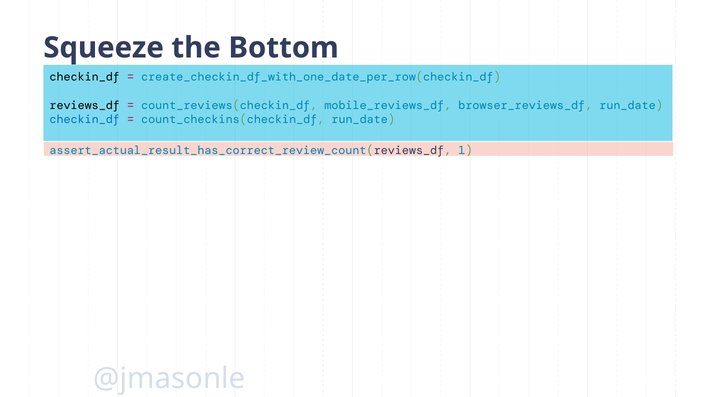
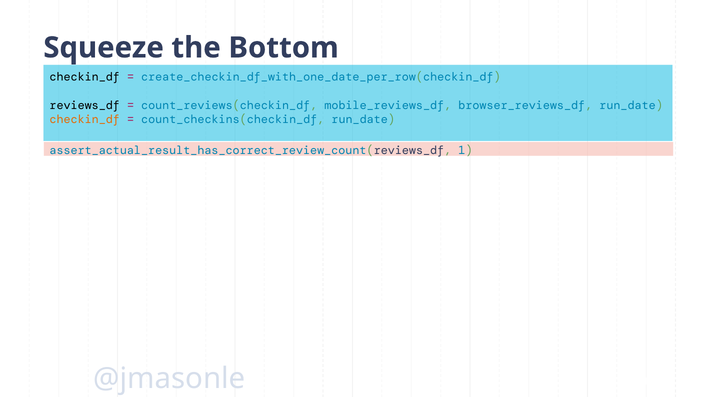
checkin_df at (85, 119) colour: blue -> orange
